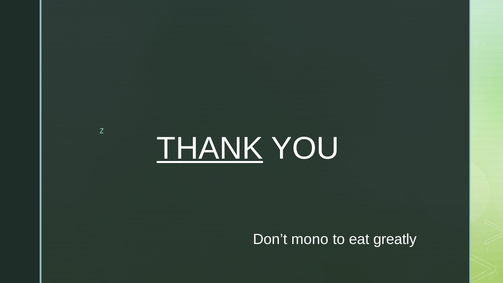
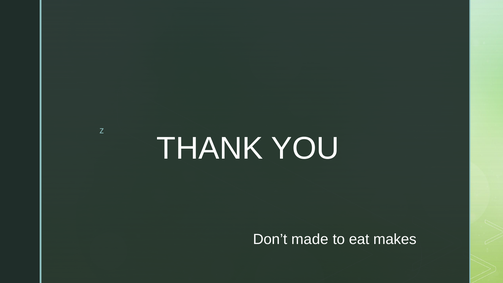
THANK underline: present -> none
mono: mono -> made
greatly: greatly -> makes
